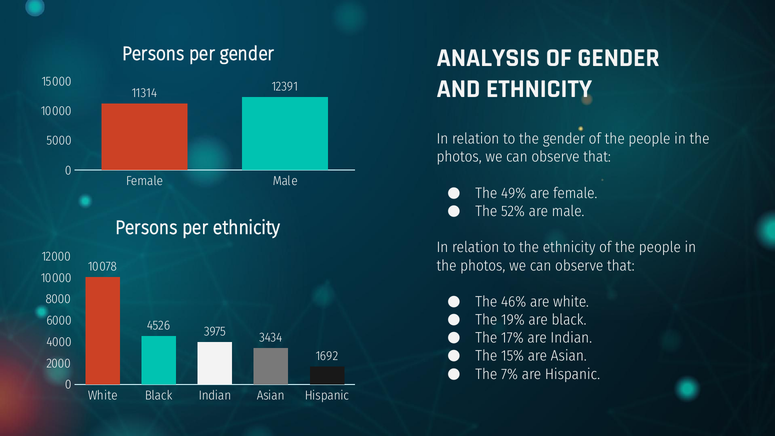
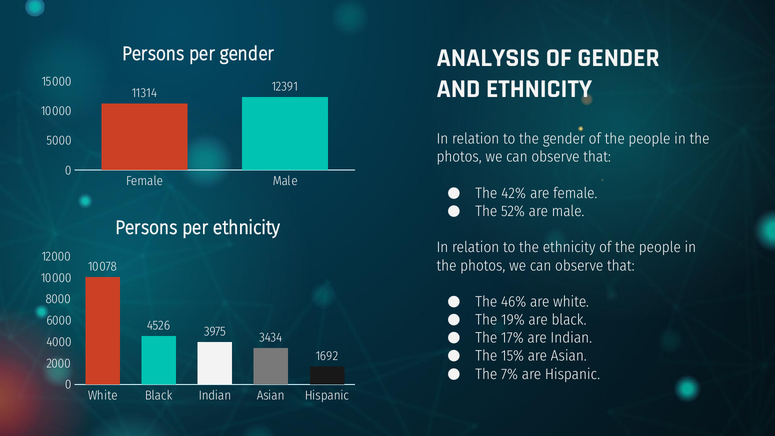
49%: 49% -> 42%
